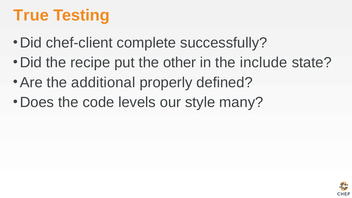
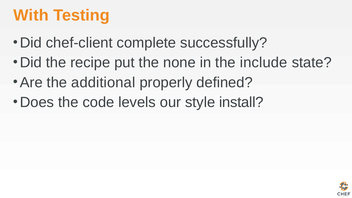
True: True -> With
other: other -> none
many: many -> install
